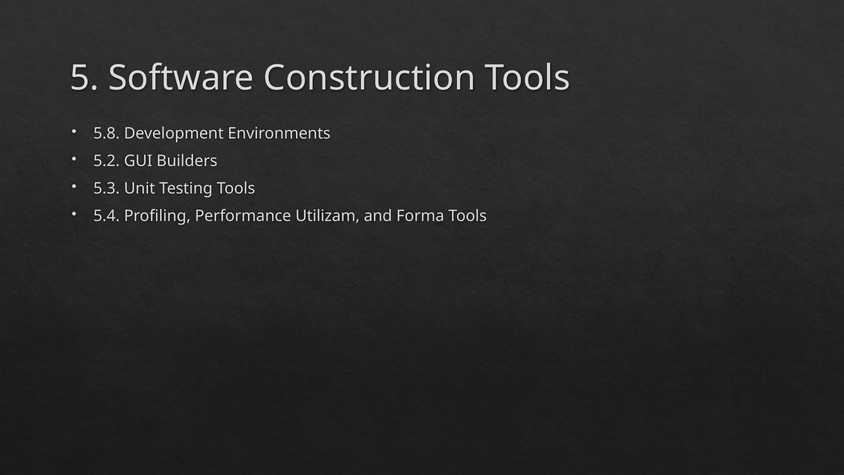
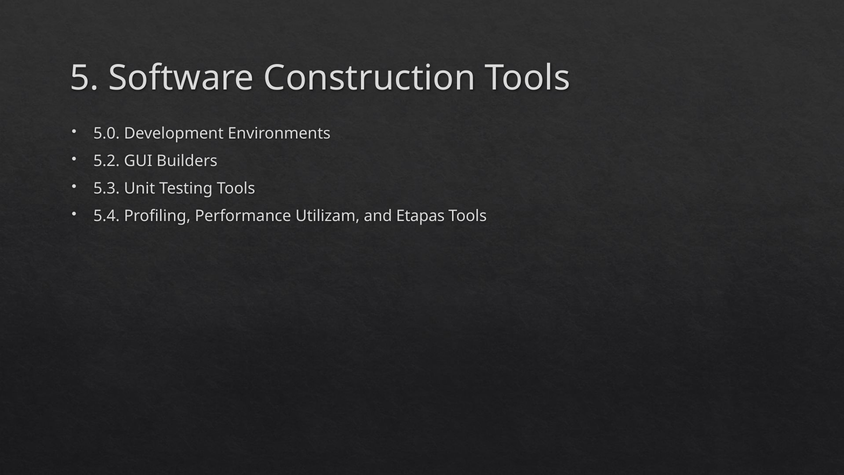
5.8: 5.8 -> 5.0
Forma: Forma -> Etapas
